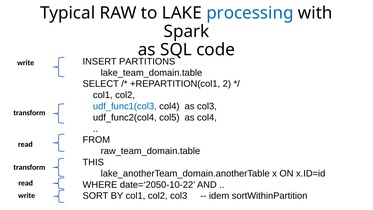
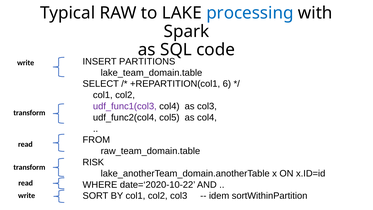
2: 2 -> 6
udf_func1(col3 colour: blue -> purple
THIS: THIS -> RISK
date=‘2050-10-22: date=‘2050-10-22 -> date=‘2020-10-22
